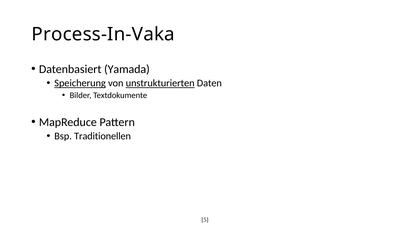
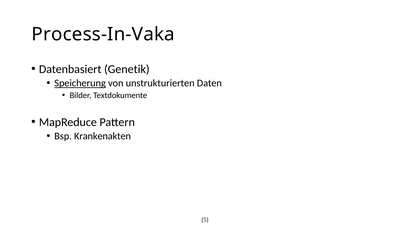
Yamada: Yamada -> Genetik
unstrukturierten underline: present -> none
Traditionellen: Traditionellen -> Krankenakten
